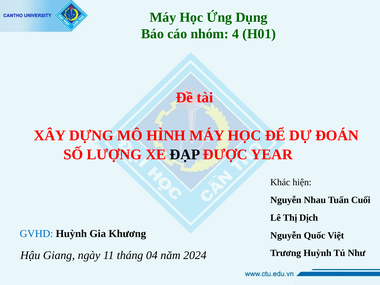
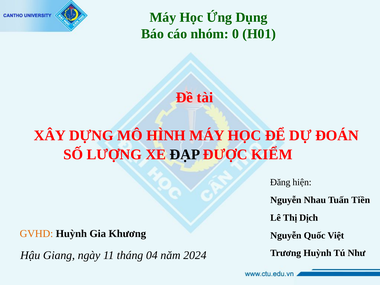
4: 4 -> 0
YEAR: YEAR -> KIỂM
Khác: Khác -> Đăng
Cuối: Cuối -> Tiền
GVHD colour: blue -> orange
